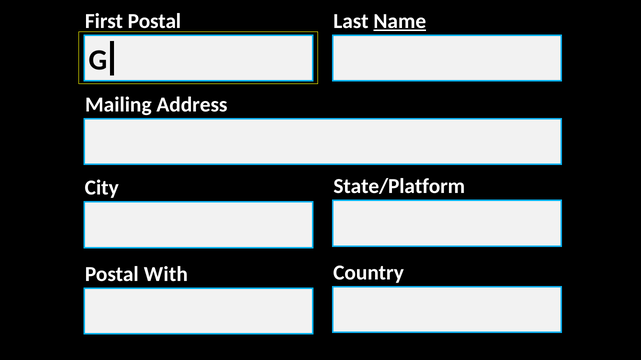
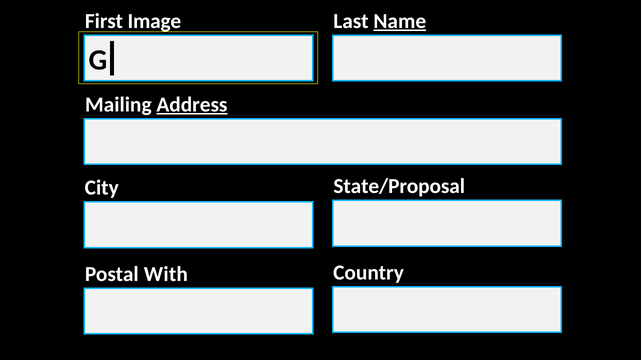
First Postal: Postal -> Image
Address underline: none -> present
State/Platform: State/Platform -> State/Proposal
